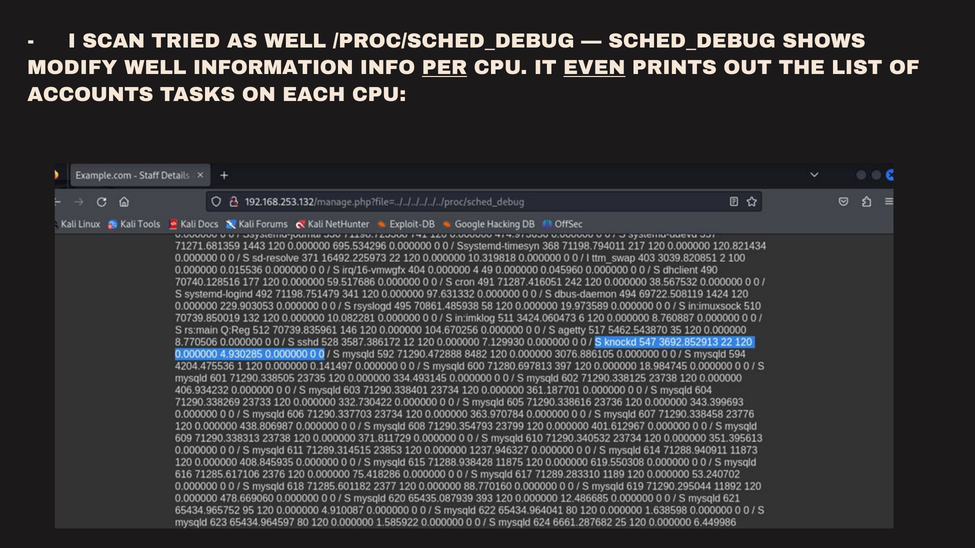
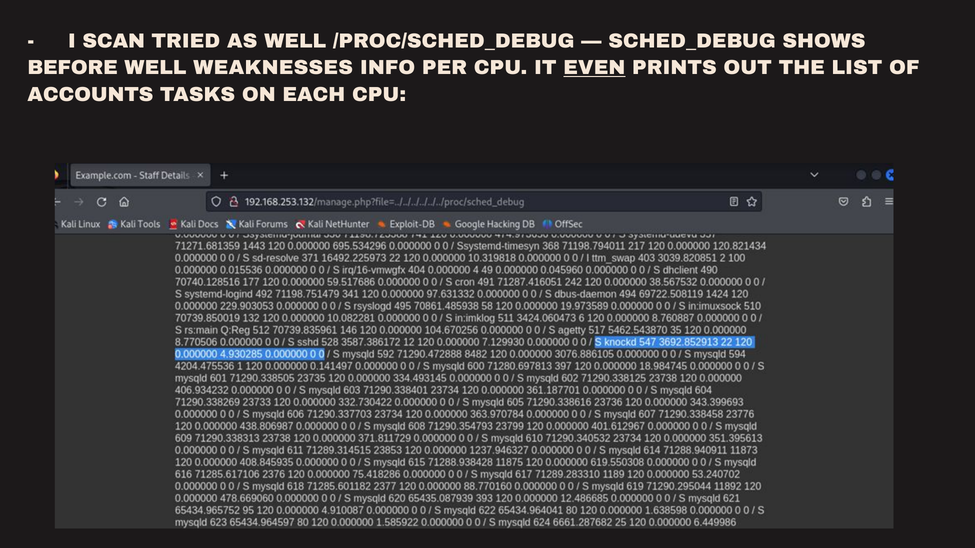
MODIFY: MODIFY -> BEFORE
INFORMATION: INFORMATION -> WEAKNESSES
PER underline: present -> none
